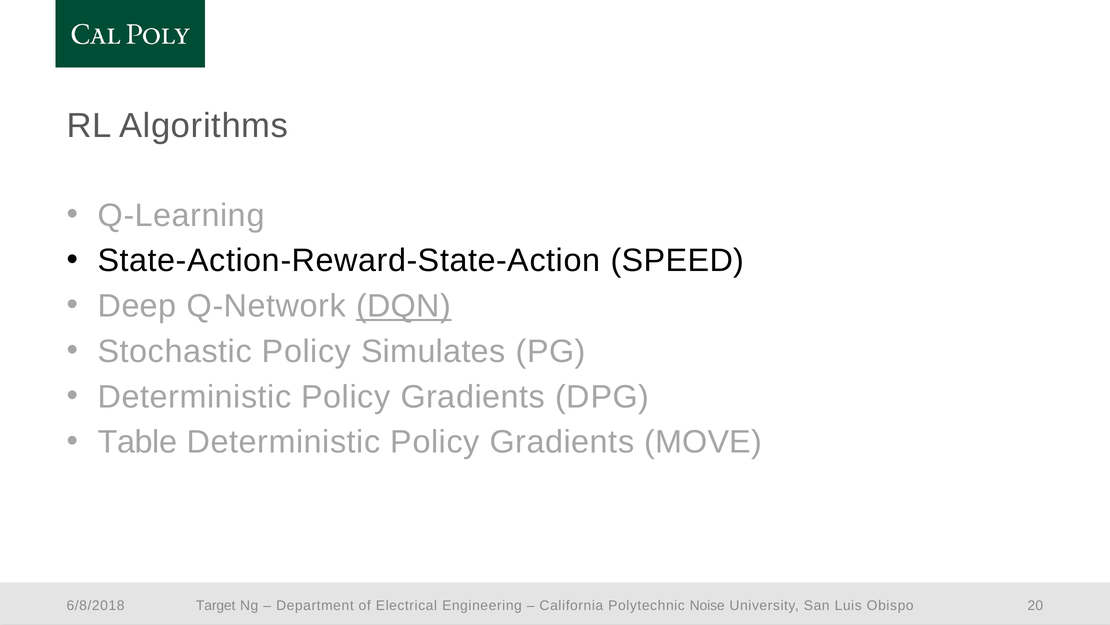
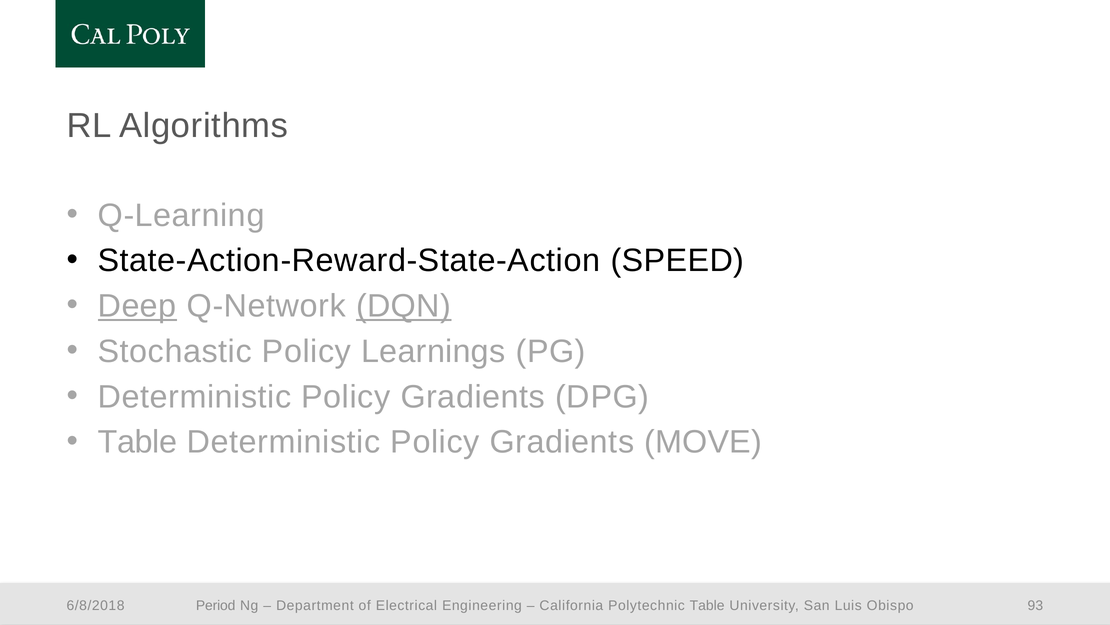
Deep underline: none -> present
Simulates: Simulates -> Learnings
Target: Target -> Period
Polytechnic Noise: Noise -> Table
20: 20 -> 93
